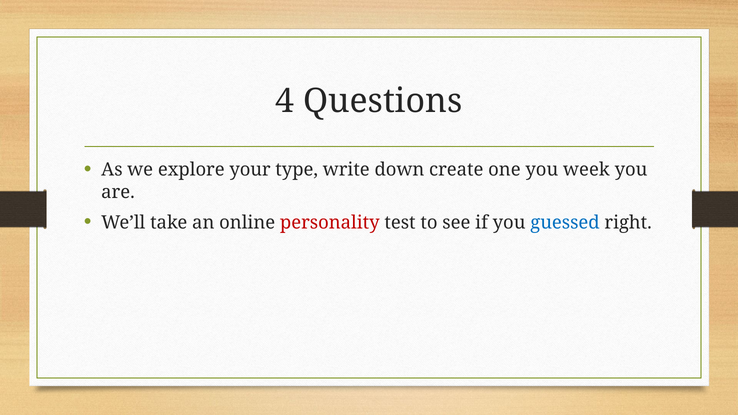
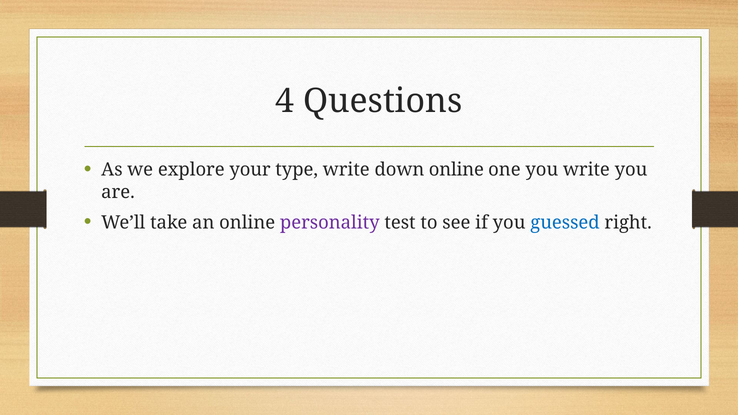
down create: create -> online
you week: week -> write
personality colour: red -> purple
